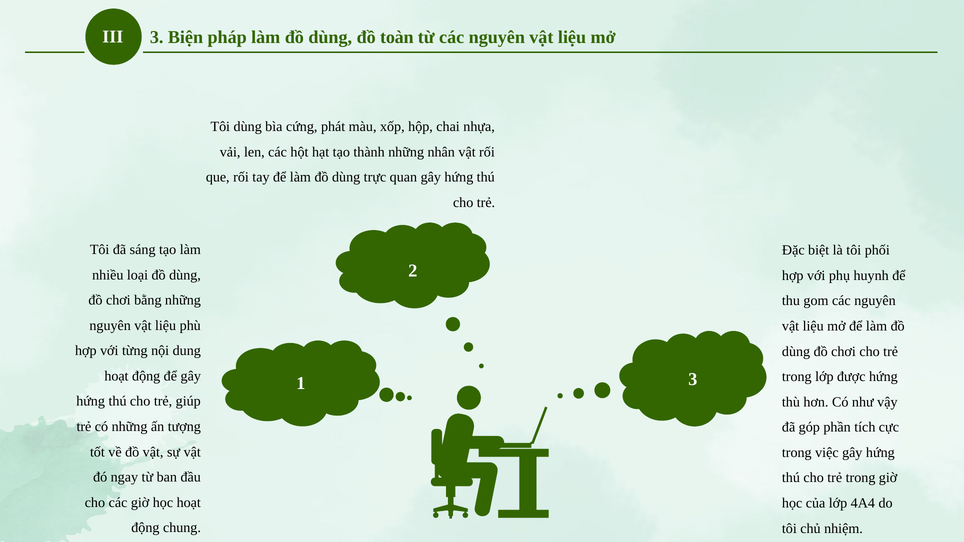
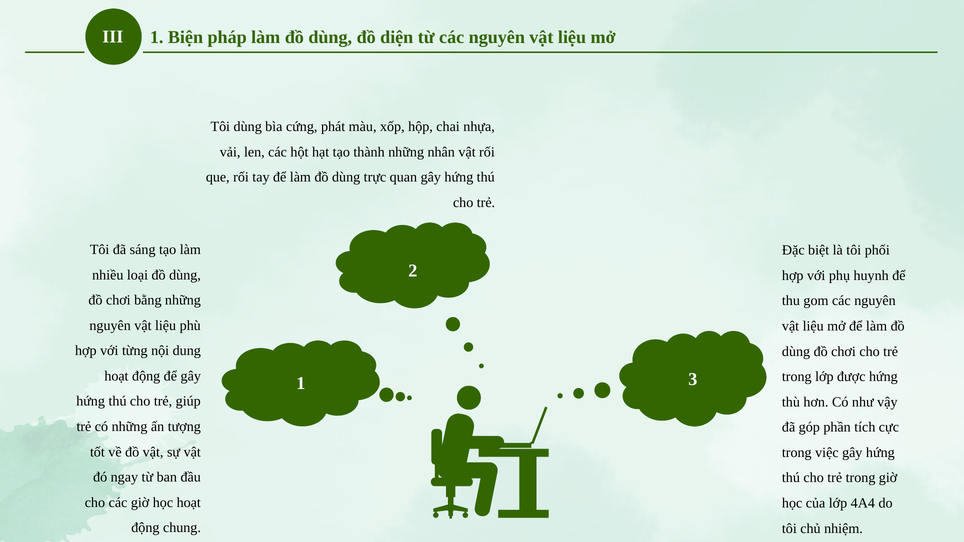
III 3: 3 -> 1
toàn: toàn -> diện
